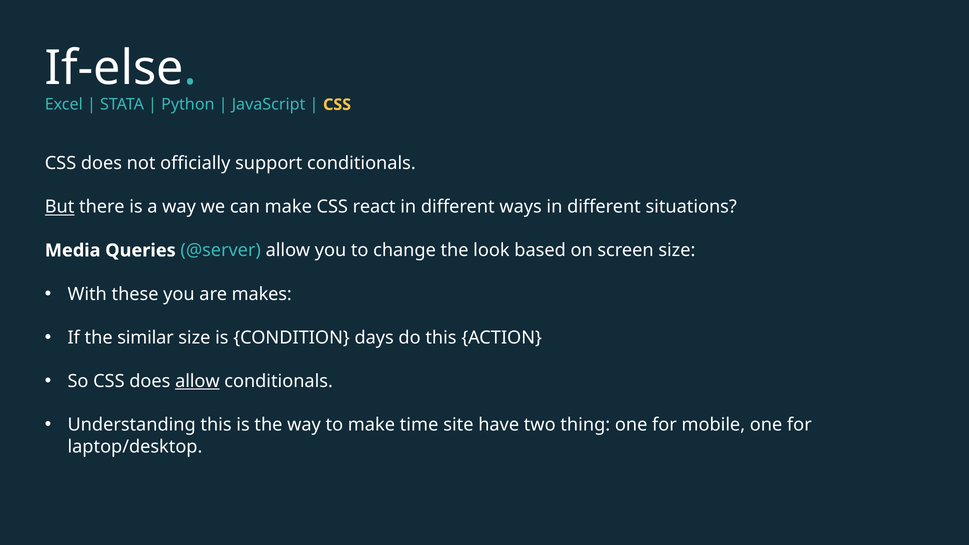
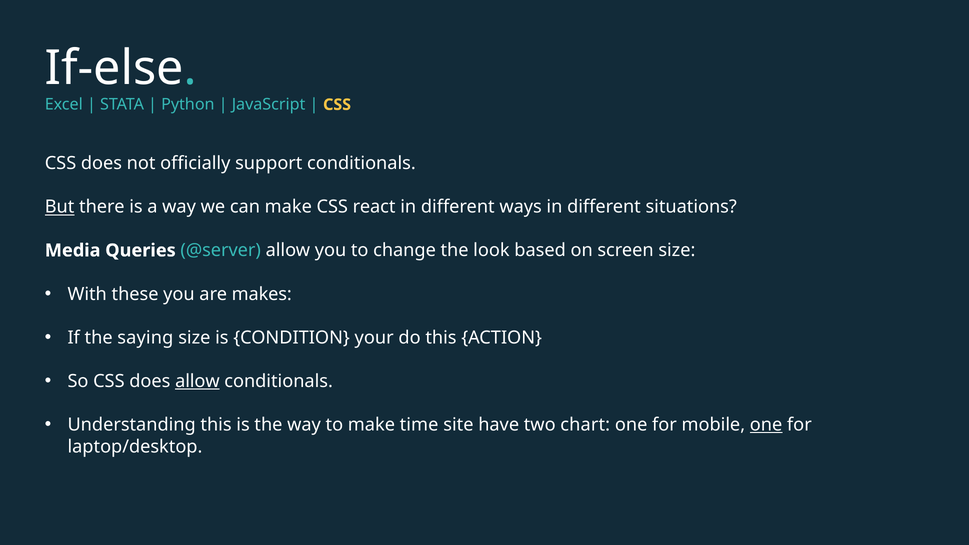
similar: similar -> saying
days: days -> your
thing: thing -> chart
one at (766, 425) underline: none -> present
